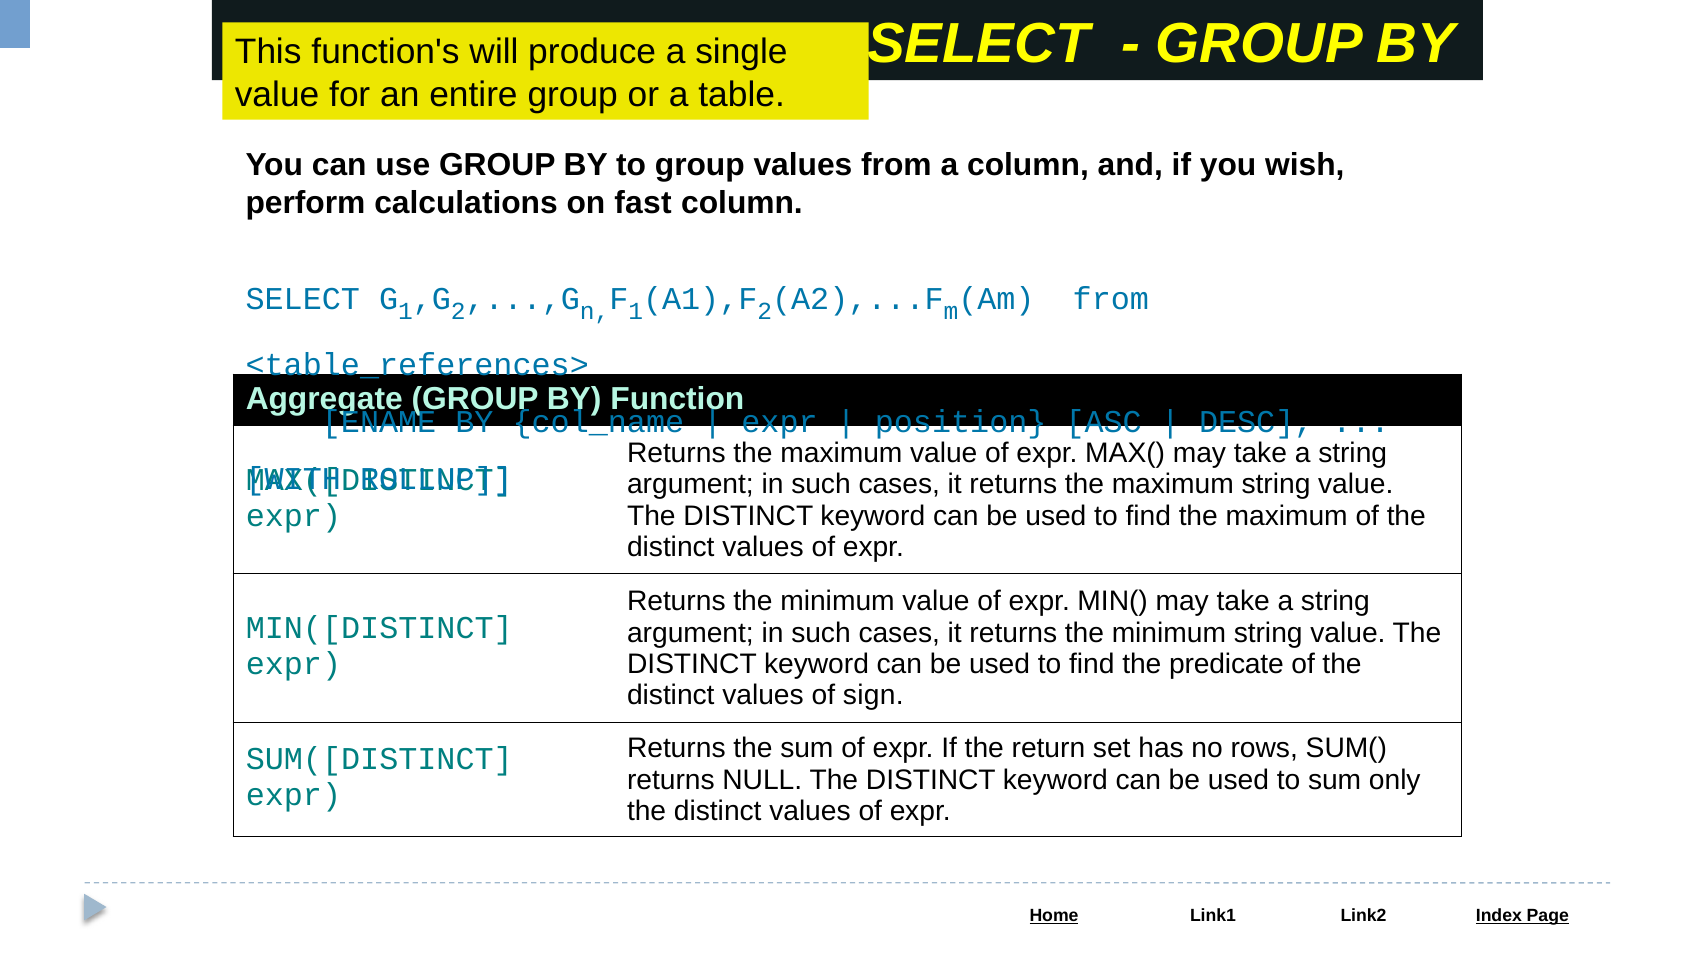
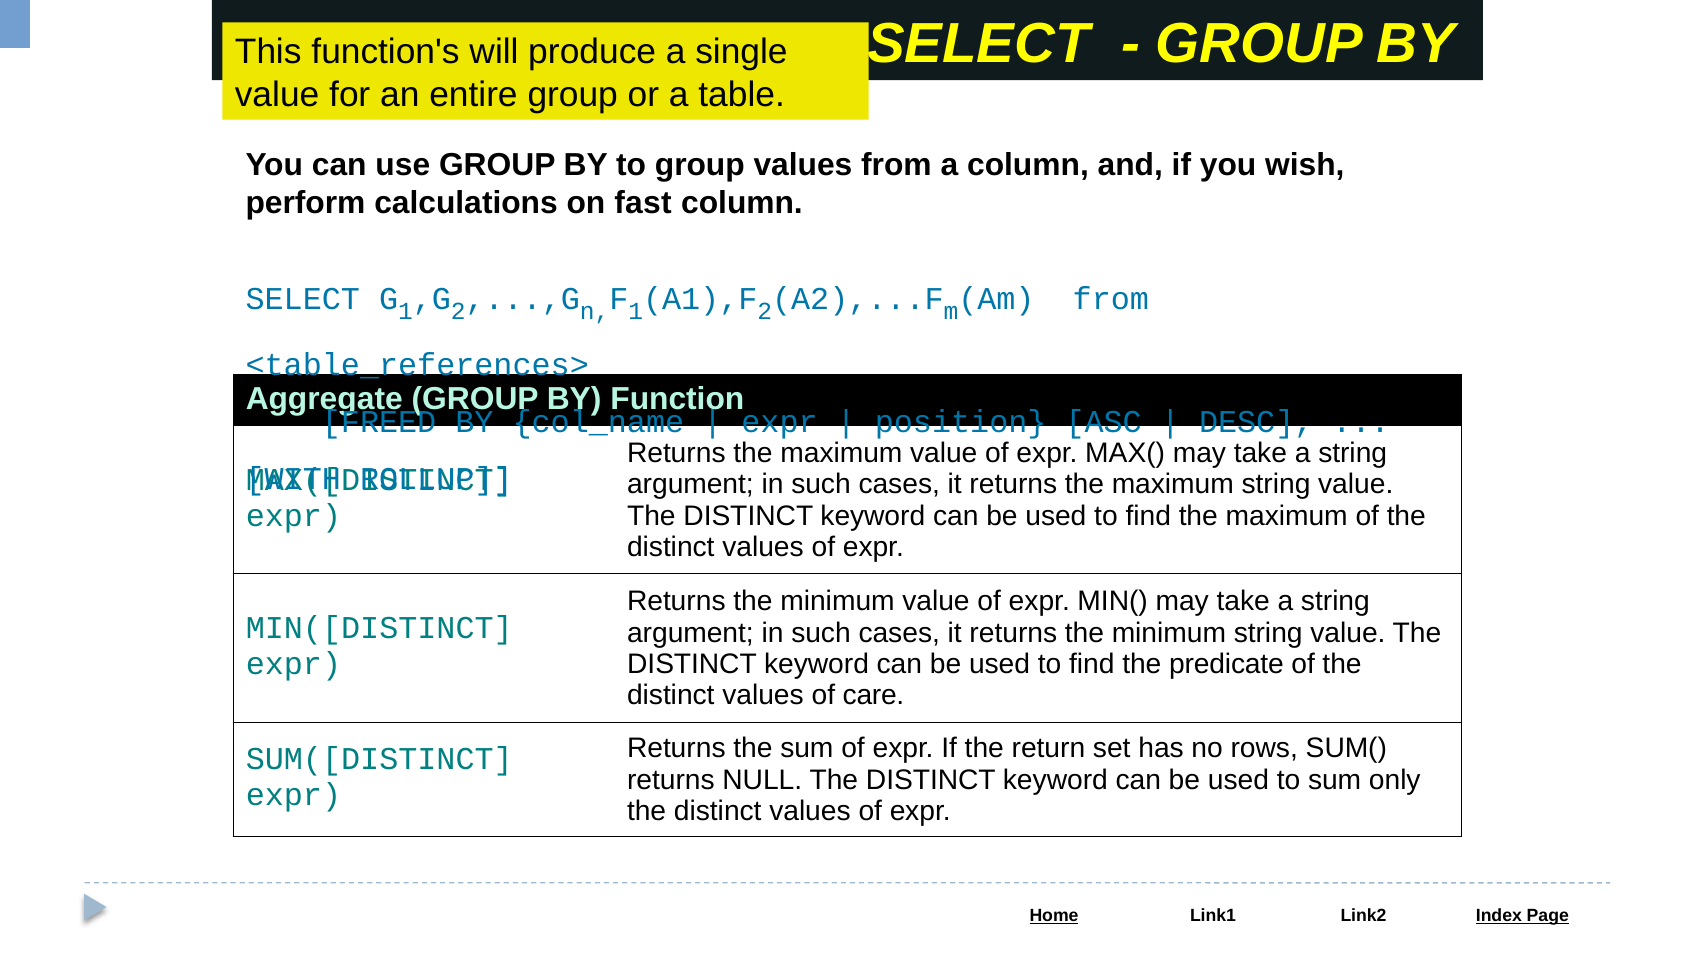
ENAME: ENAME -> FREED
sign: sign -> care
